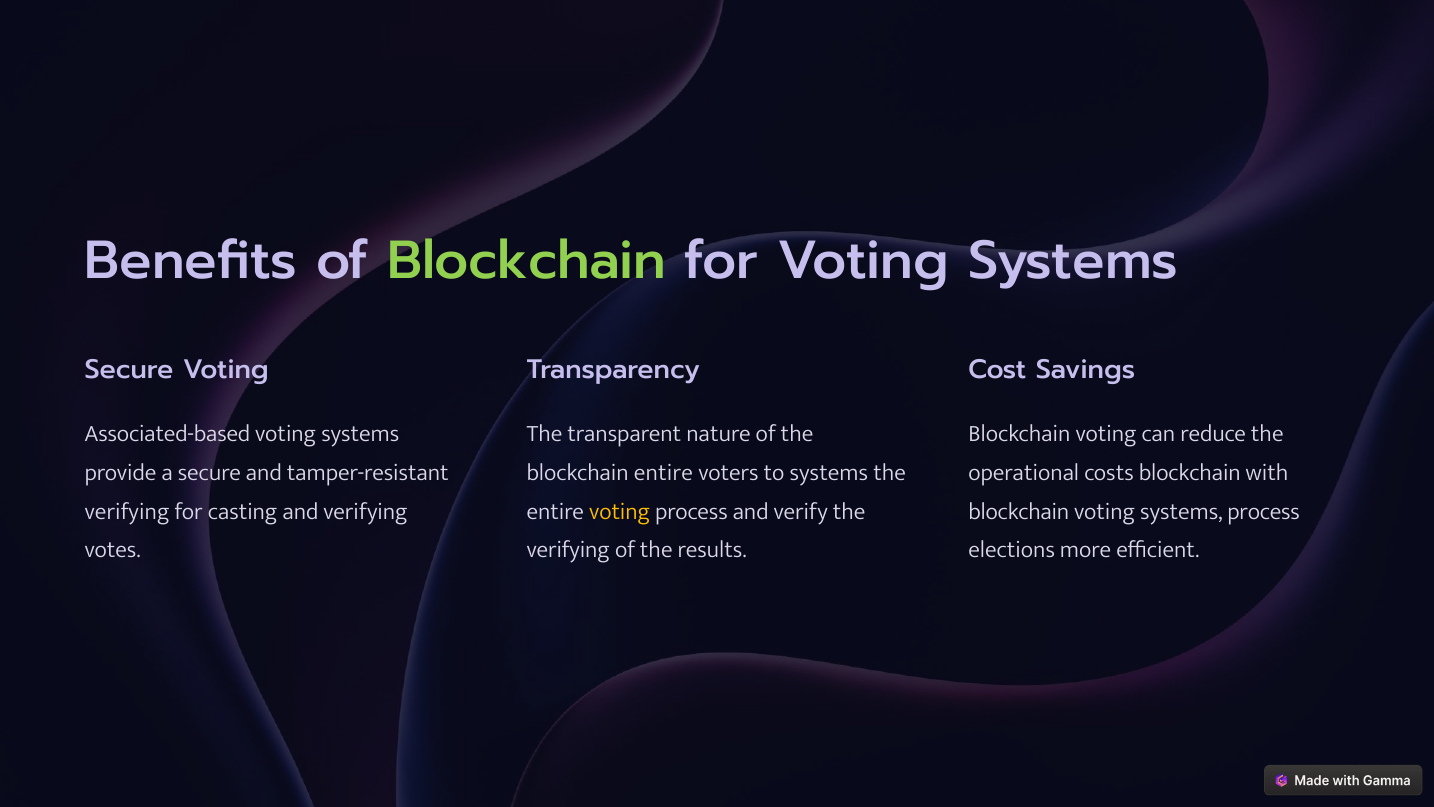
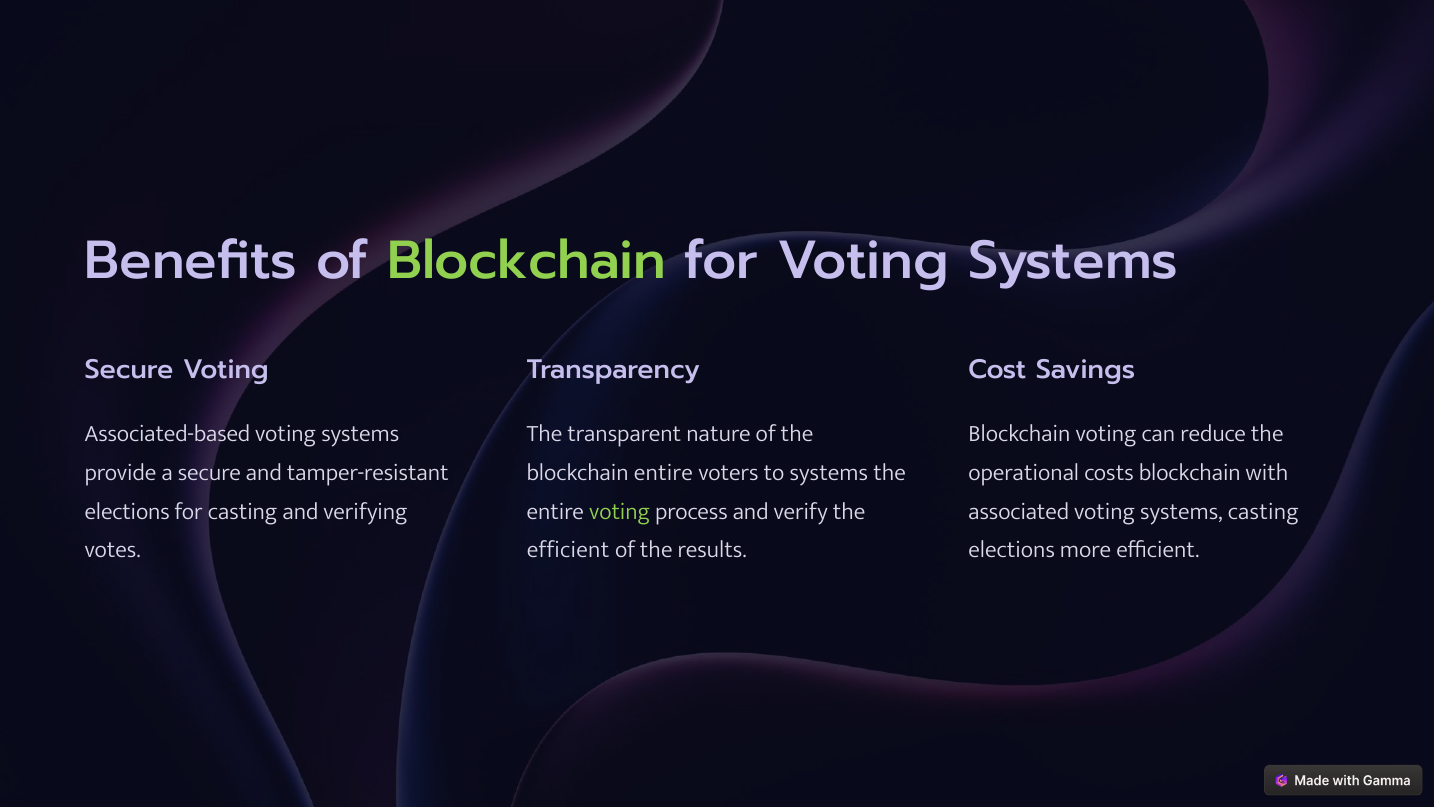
verifying at (127, 511): verifying -> elections
voting at (620, 511) colour: yellow -> light green
blockchain at (1019, 511): blockchain -> associated
systems process: process -> casting
verifying at (568, 550): verifying -> efficient
